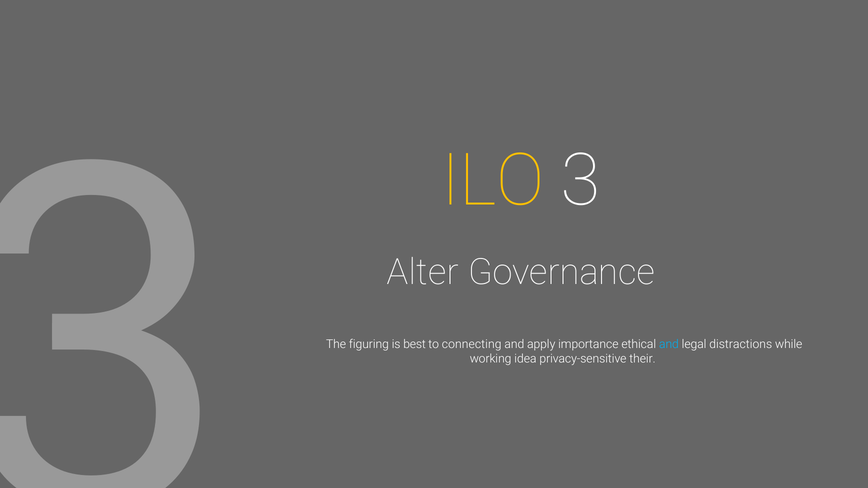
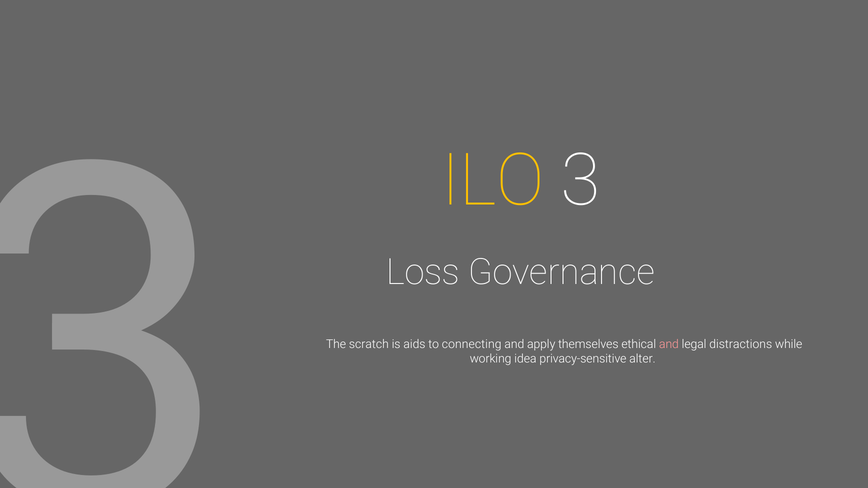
Alter: Alter -> Loss
figuring: figuring -> scratch
best: best -> aids
importance: importance -> themselves
and at (669, 344) colour: light blue -> pink
their: their -> alter
